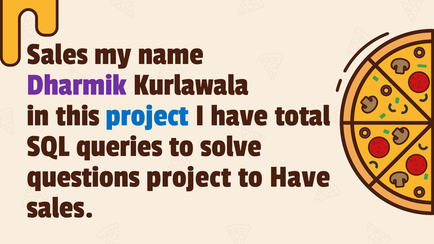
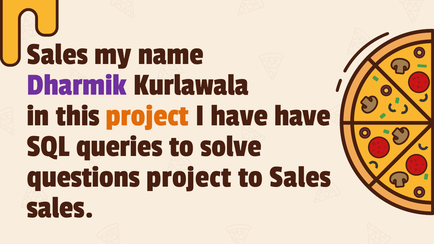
project at (147, 115) colour: blue -> orange
have total: total -> have
to Have: Have -> Sales
